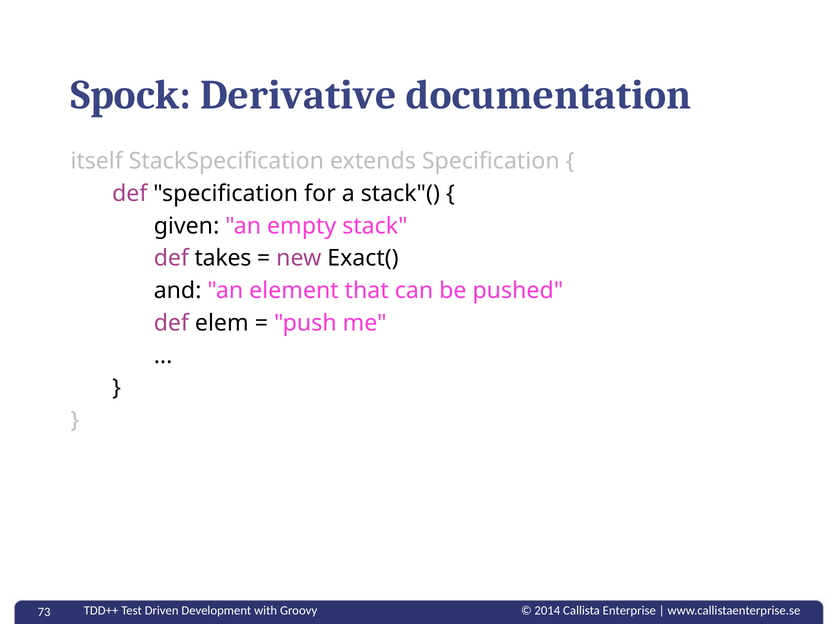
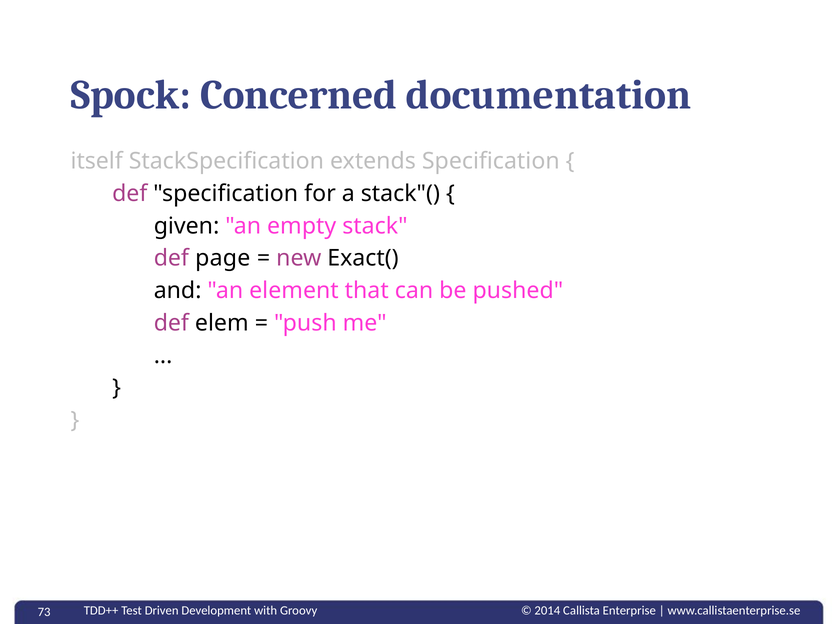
Derivative: Derivative -> Concerned
takes: takes -> page
